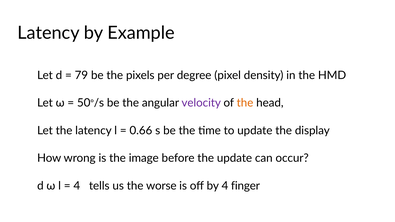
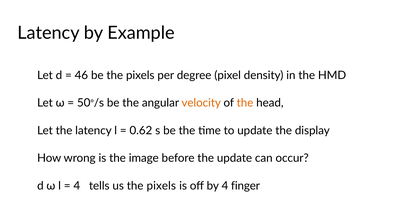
79: 79 -> 46
velocity colour: purple -> orange
0.66: 0.66 -> 0.62
us the worse: worse -> pixels
